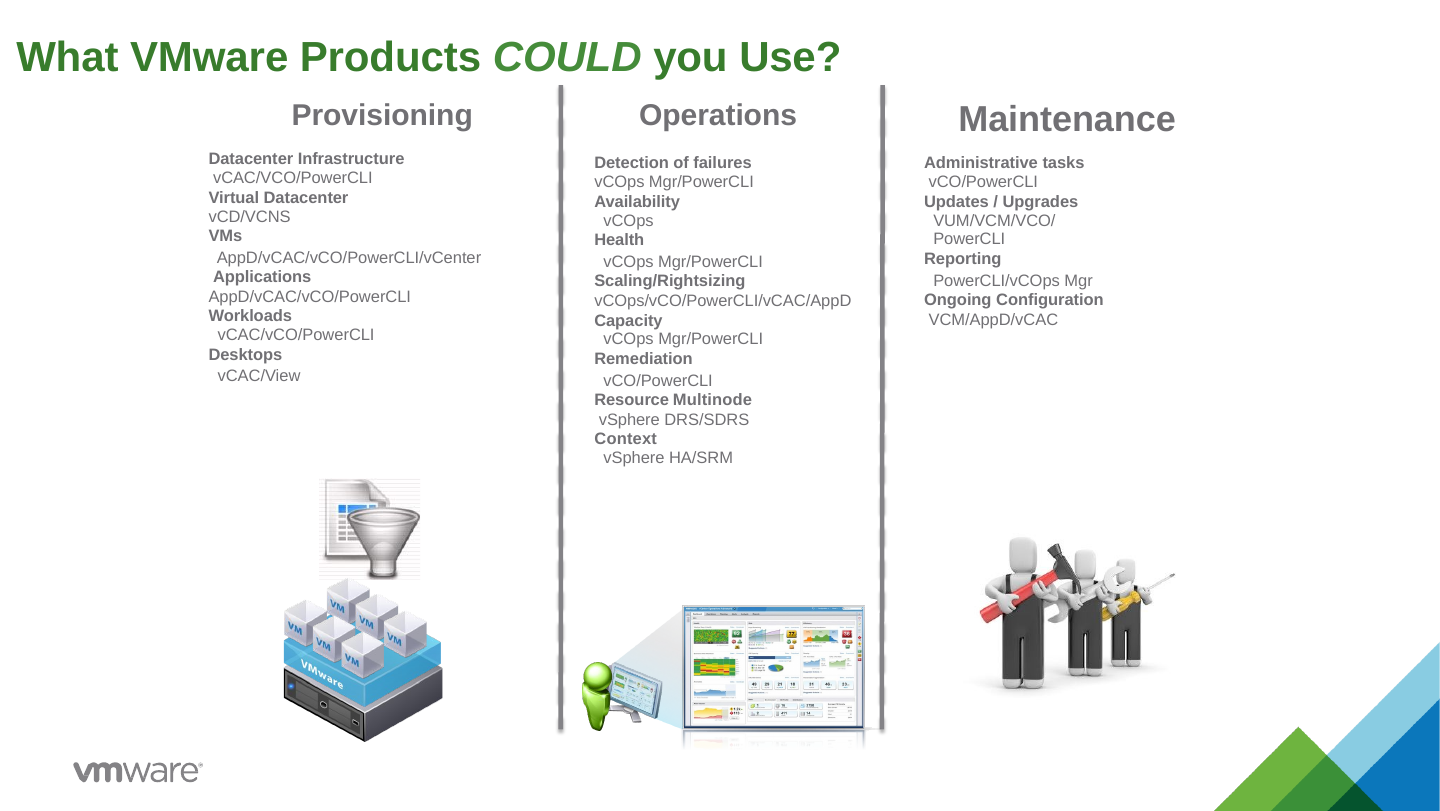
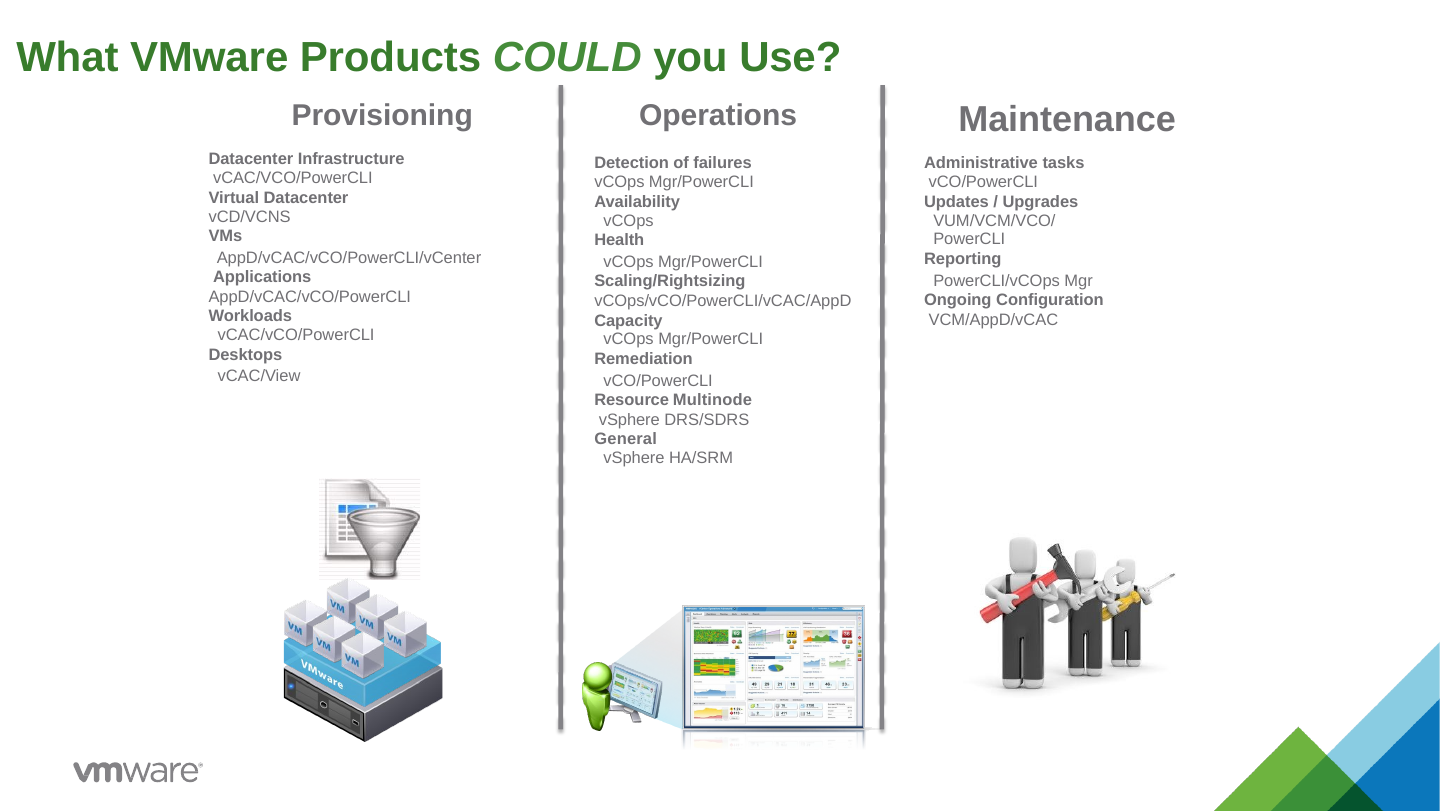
Context: Context -> General
